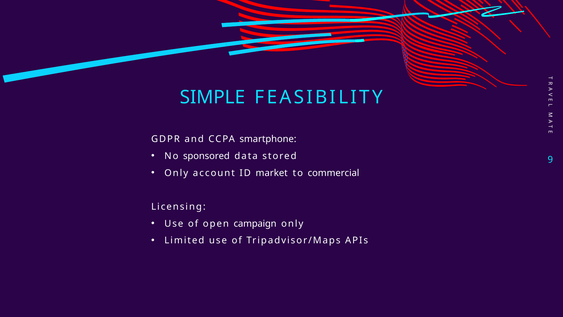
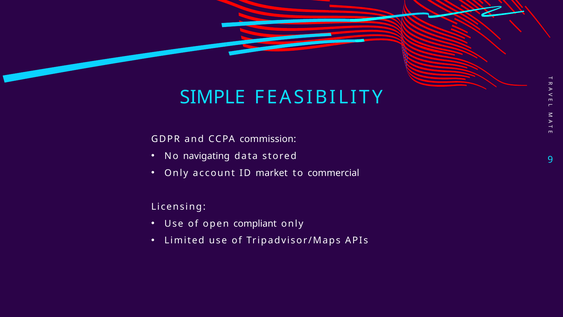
smartphone: smartphone -> commission
sponsored: sponsored -> navigating
campaign: campaign -> compliant
